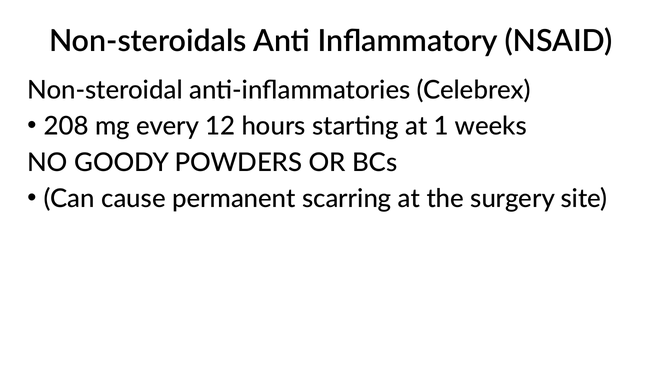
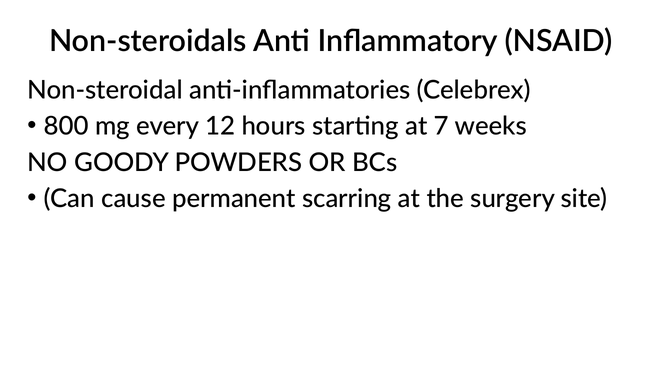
208: 208 -> 800
1: 1 -> 7
